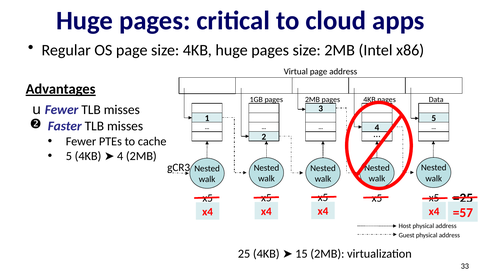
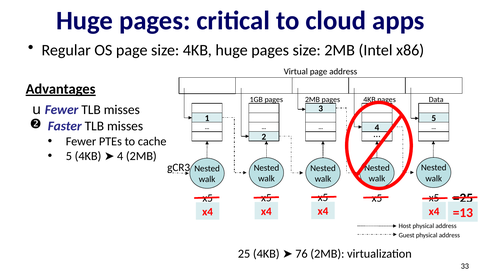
=57: =57 -> =13
15: 15 -> 76
